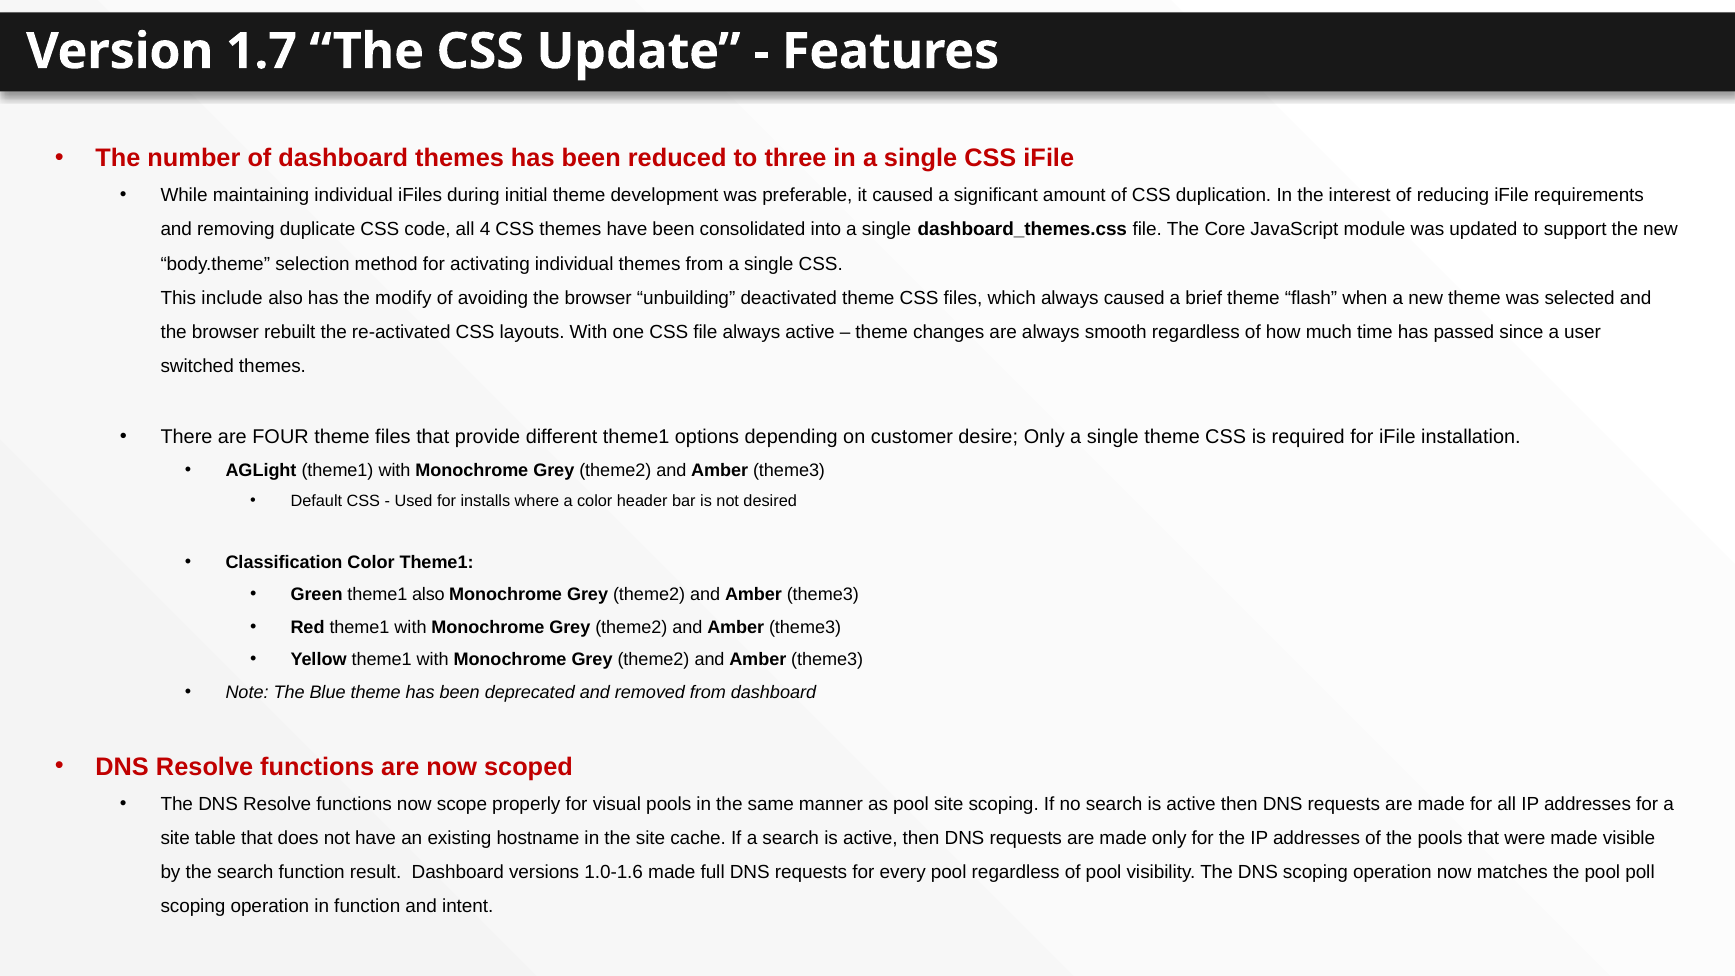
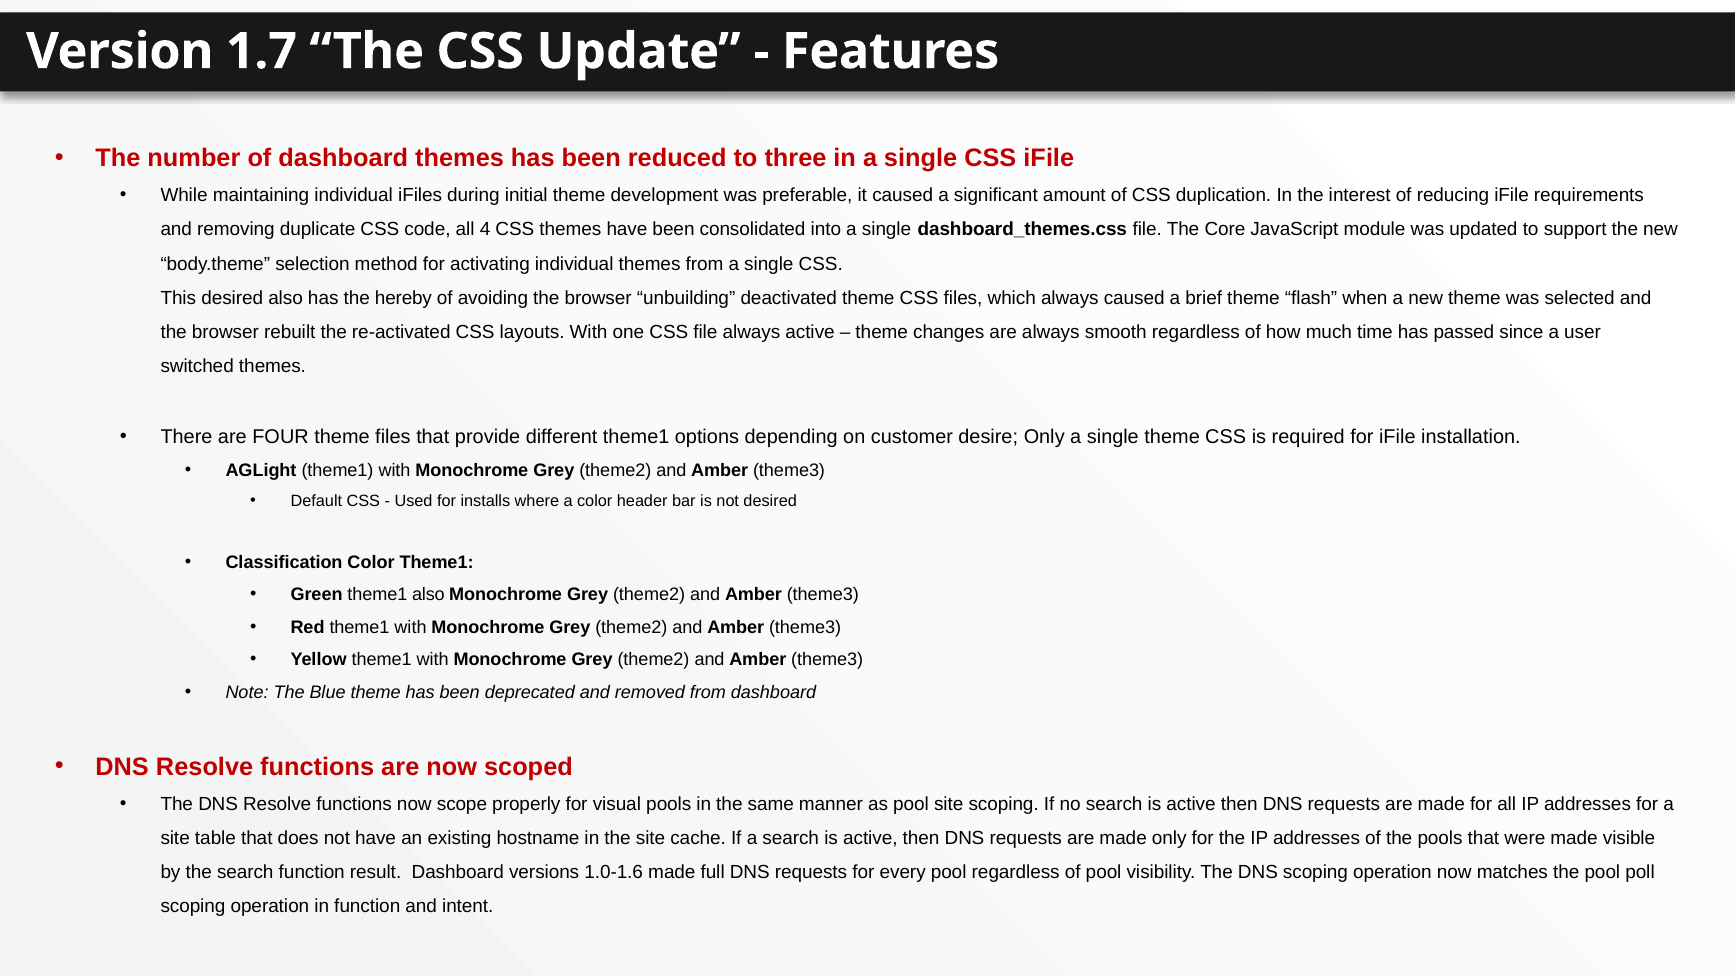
This include: include -> desired
modify: modify -> hereby
